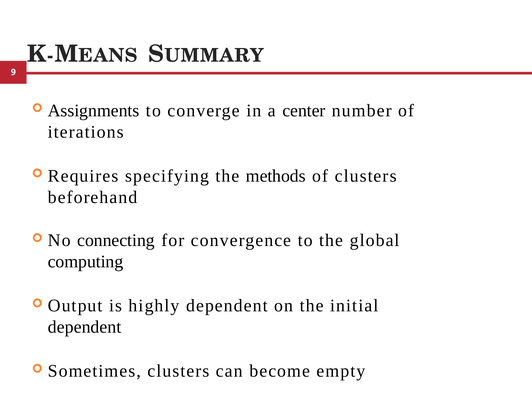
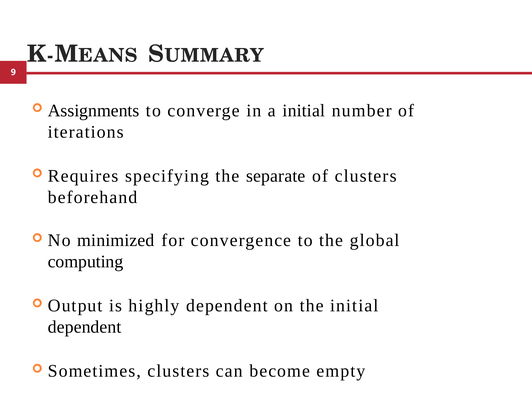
a center: center -> initial
methods: methods -> separate
connecting: connecting -> minimized
